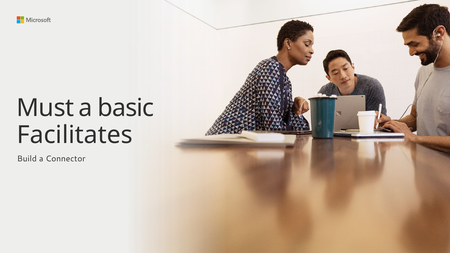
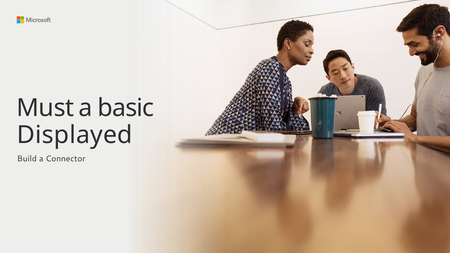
Facilitates: Facilitates -> Displayed
